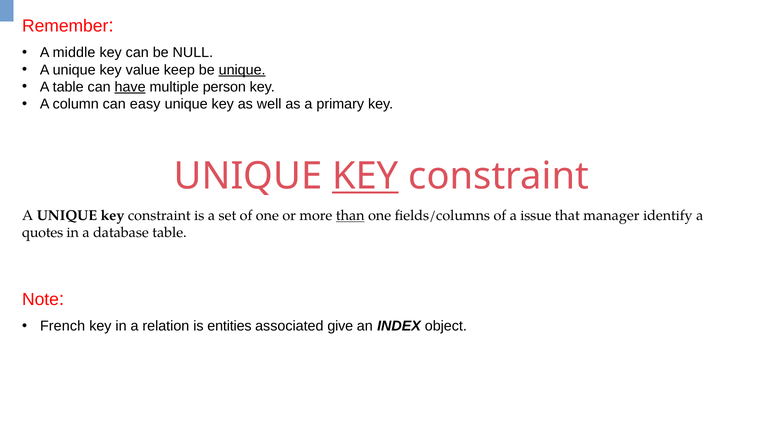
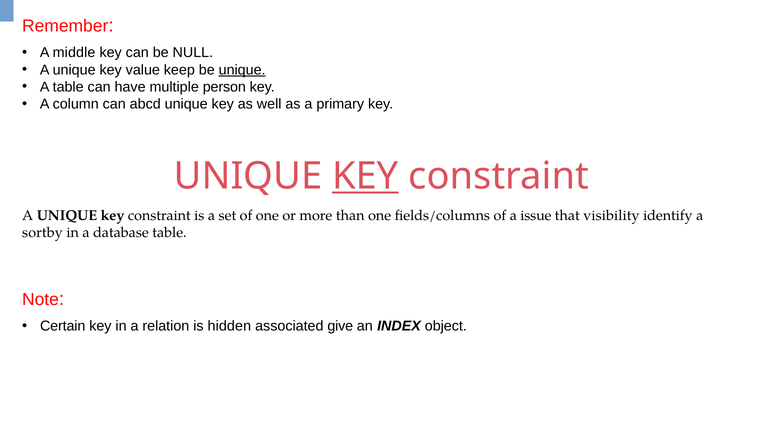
have underline: present -> none
easy: easy -> abcd
than underline: present -> none
manager: manager -> visibility
quotes: quotes -> sortby
French: French -> Certain
entities: entities -> hidden
